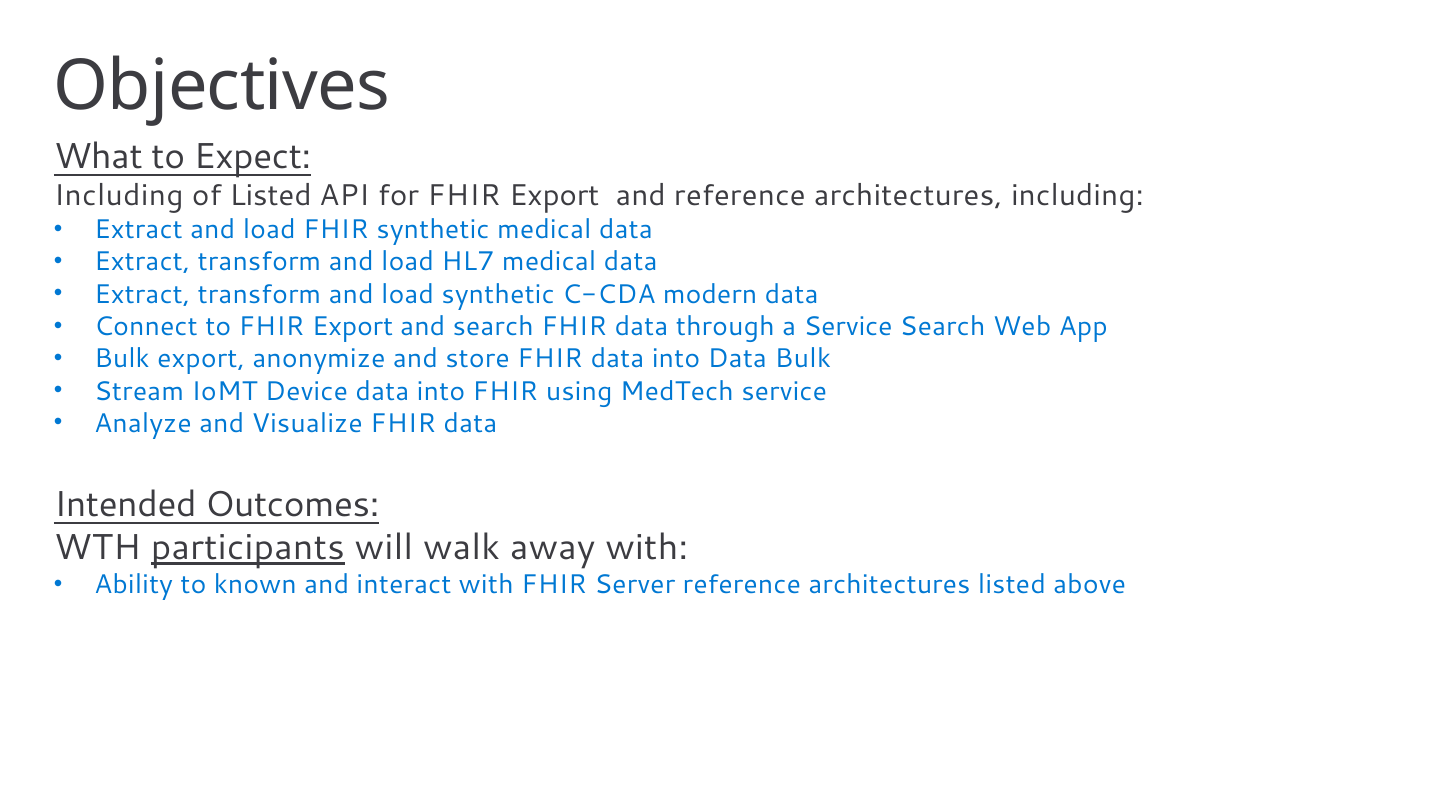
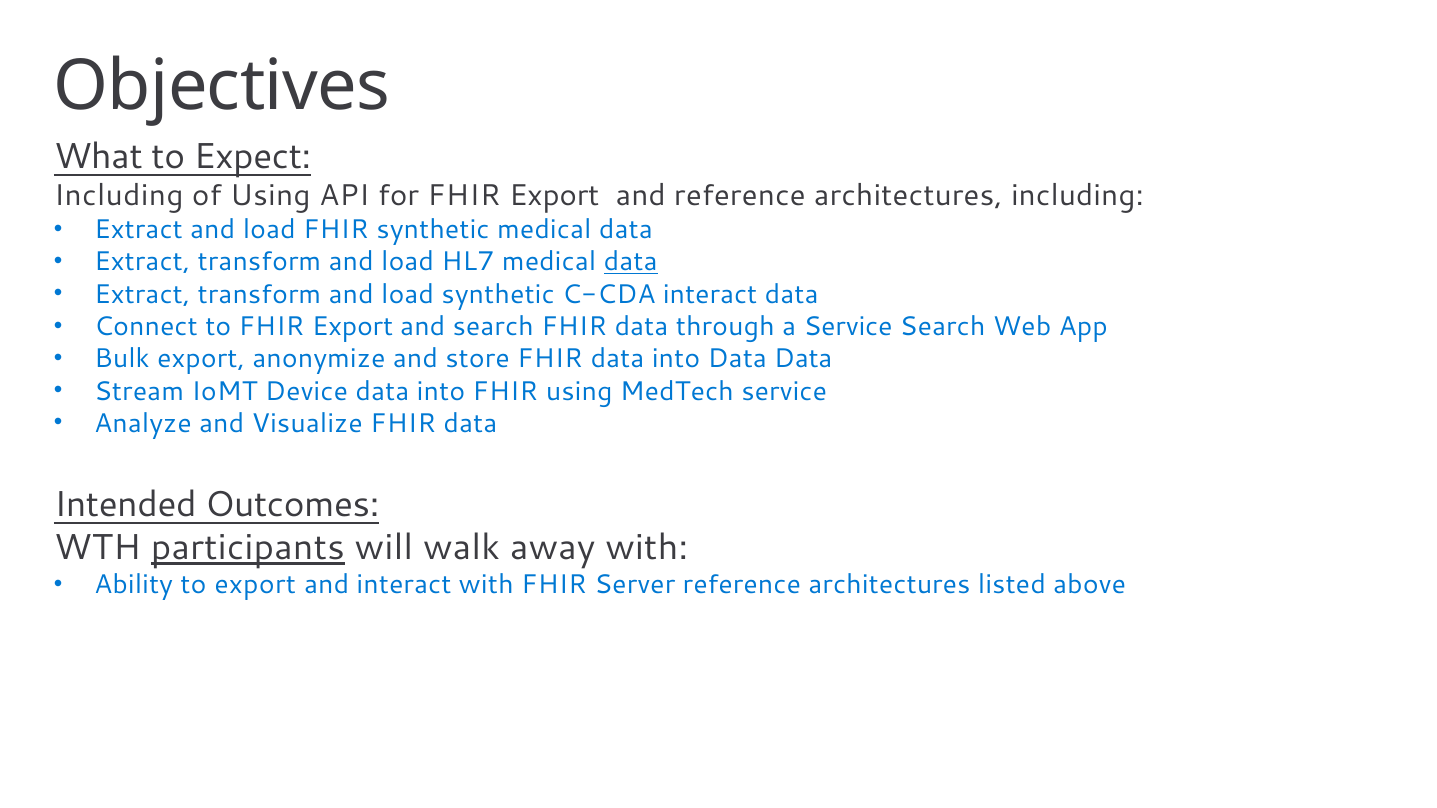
of Listed: Listed -> Using
data at (631, 262) underline: none -> present
C-CDA modern: modern -> interact
Data Bulk: Bulk -> Data
to known: known -> export
